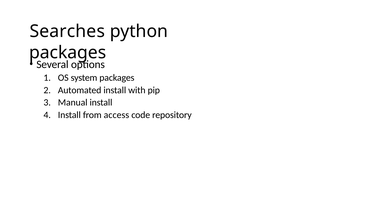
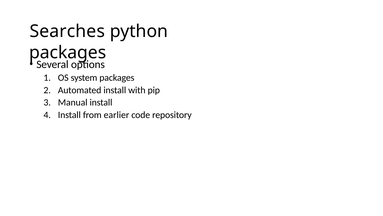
access: access -> earlier
